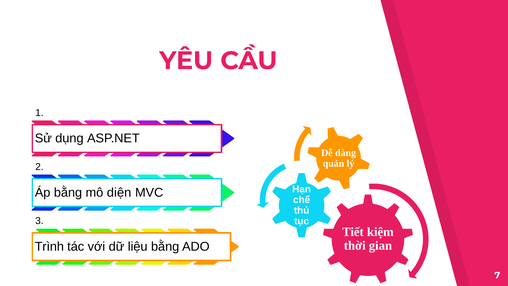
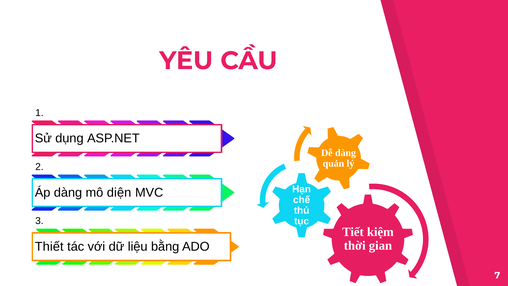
Áp bằng: bằng -> dàng
Trình: Trình -> Thiết
